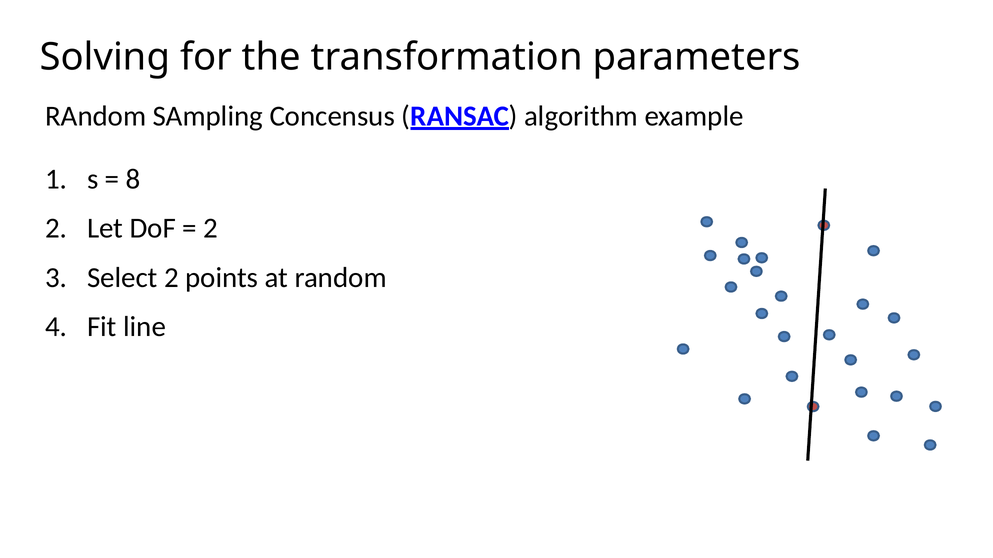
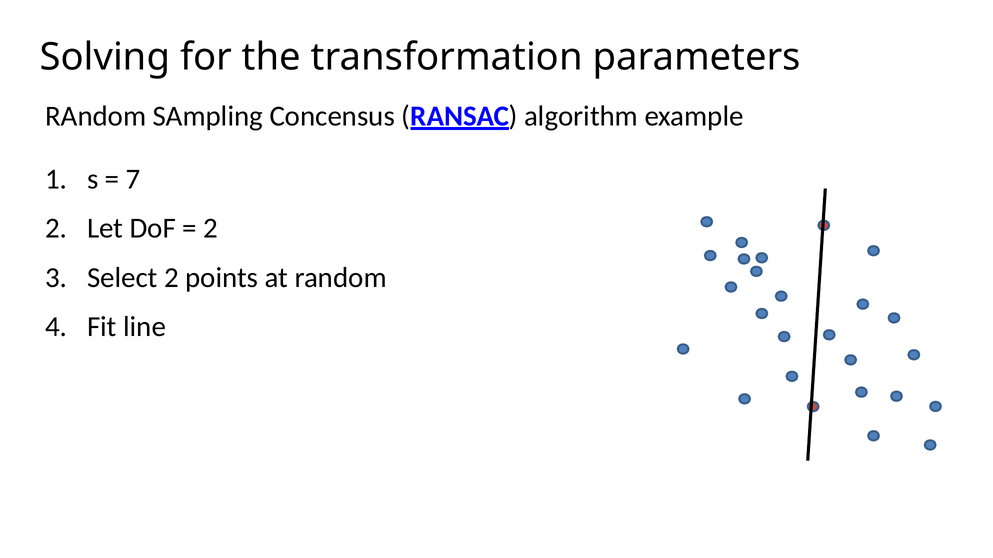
8: 8 -> 7
